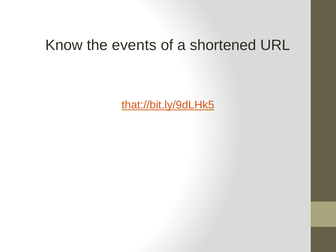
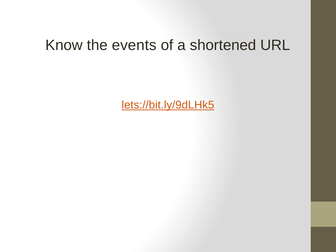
that://bit.ly/9dLHk5: that://bit.ly/9dLHk5 -> lets://bit.ly/9dLHk5
